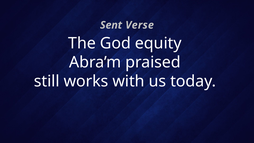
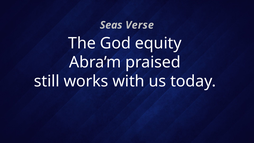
Sent: Sent -> Seas
